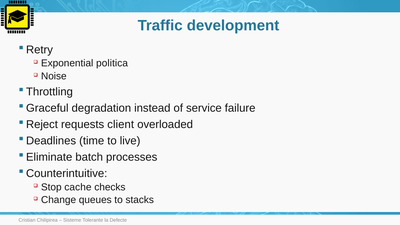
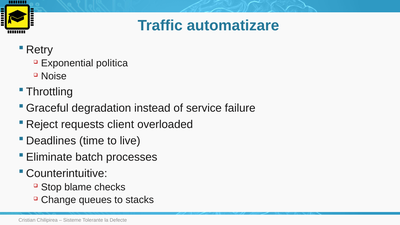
development: development -> automatizare
cache: cache -> blame
